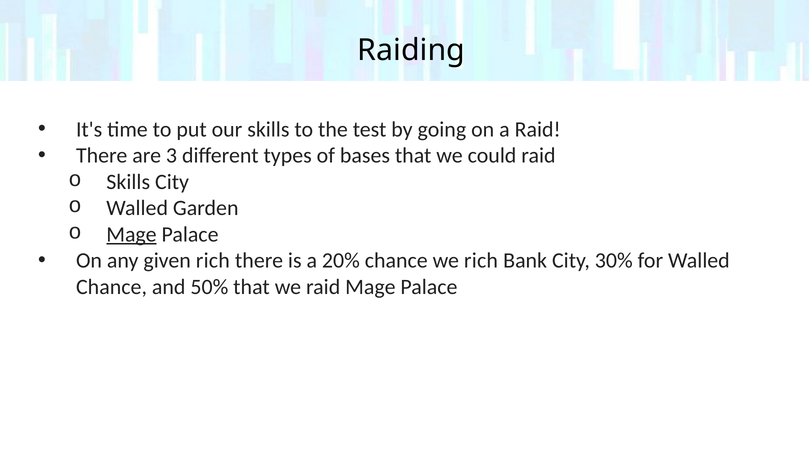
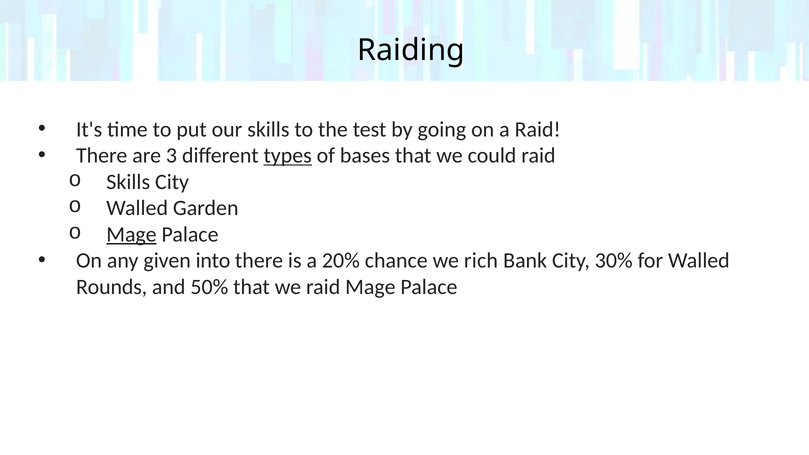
types underline: none -> present
given rich: rich -> into
Chance at (111, 287): Chance -> Rounds
